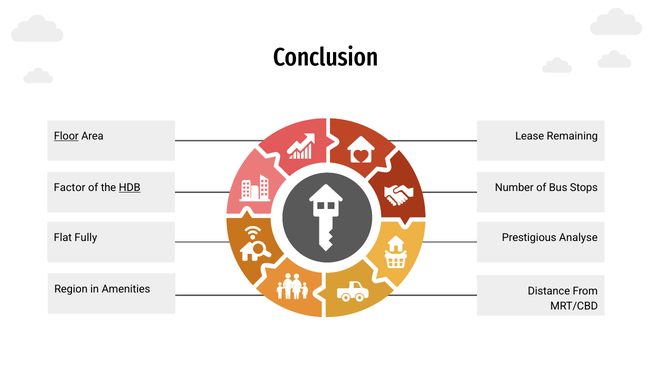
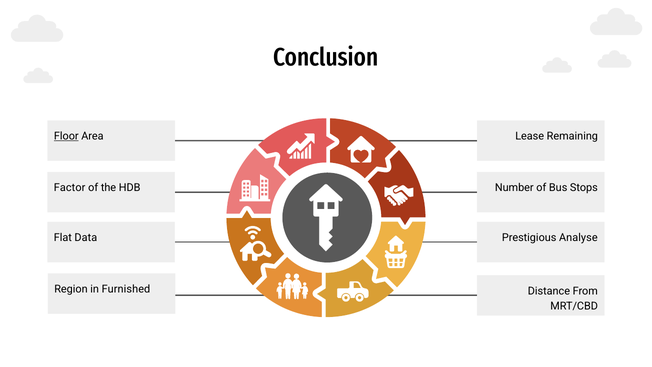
HDB underline: present -> none
Fully: Fully -> Data
Amenities: Amenities -> Furnished
